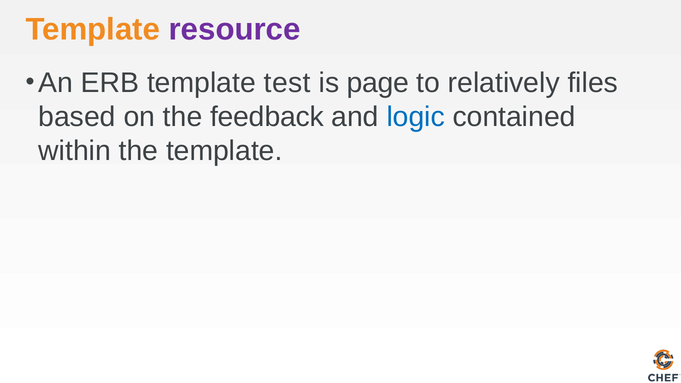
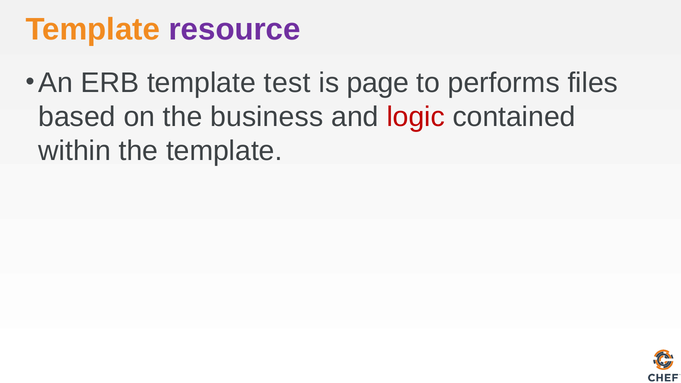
relatively: relatively -> performs
feedback: feedback -> business
logic colour: blue -> red
